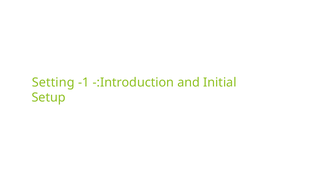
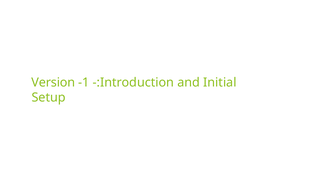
Setting: Setting -> Version
